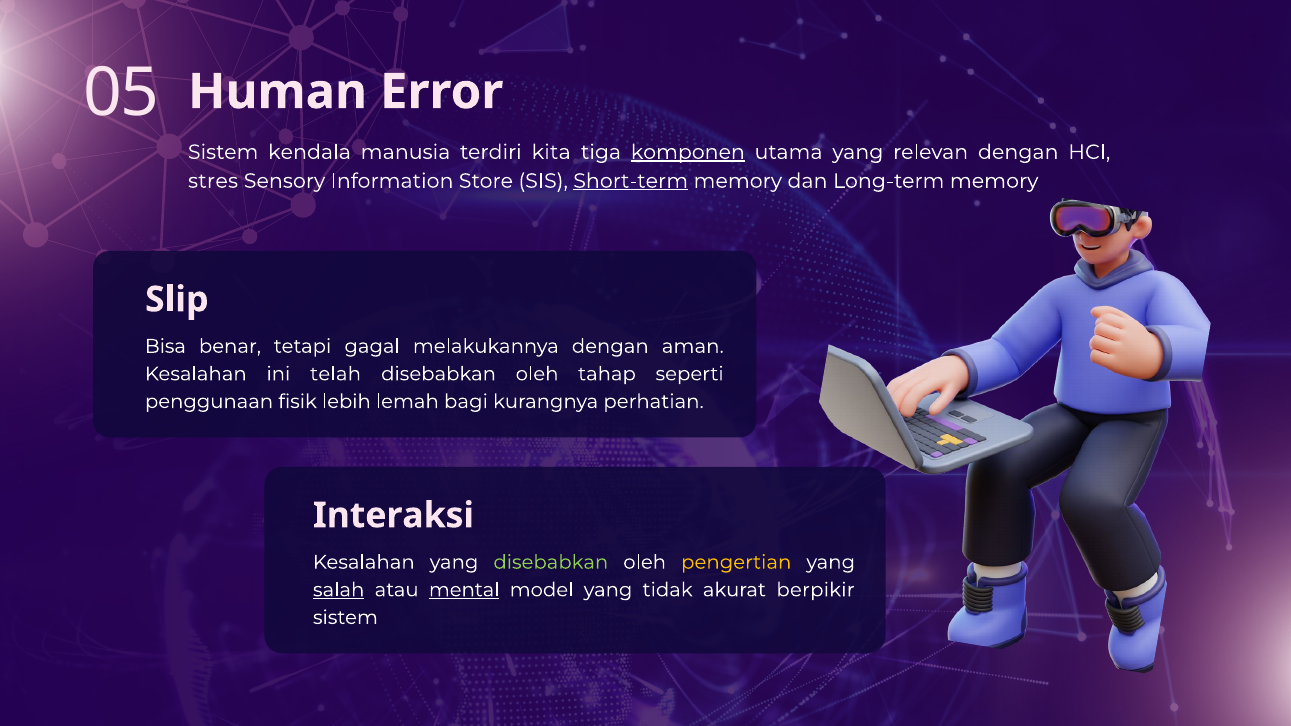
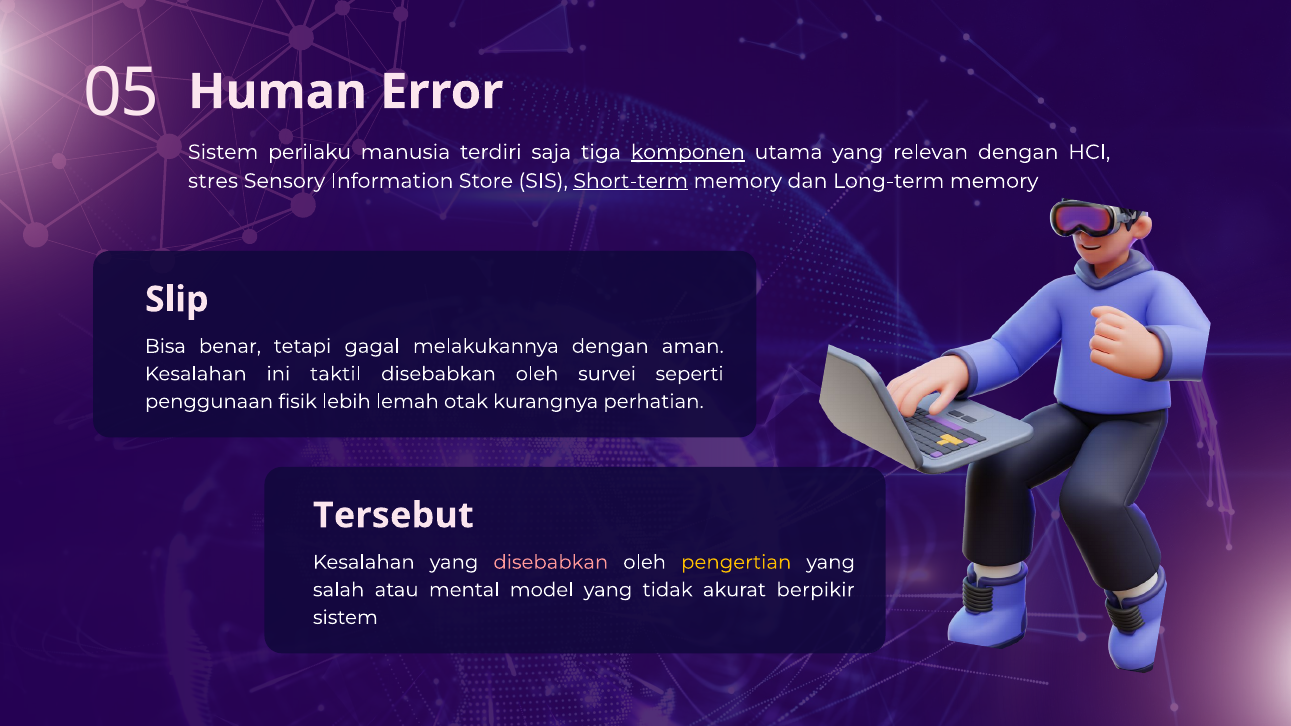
kendala: kendala -> perilaku
kita: kita -> saja
telah: telah -> taktil
tahap: tahap -> survei
bagi: bagi -> otak
Interaksi: Interaksi -> Tersebut
disebabkan at (551, 562) colour: light green -> pink
salah underline: present -> none
mental underline: present -> none
